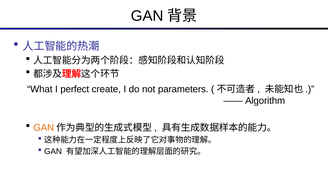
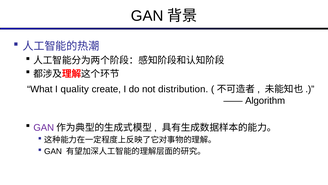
perfect: perfect -> quality
parameters: parameters -> distribution
GAN at (44, 127) colour: orange -> purple
